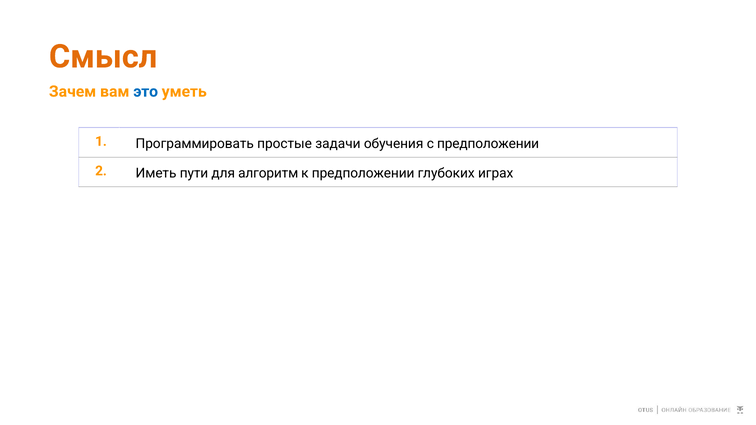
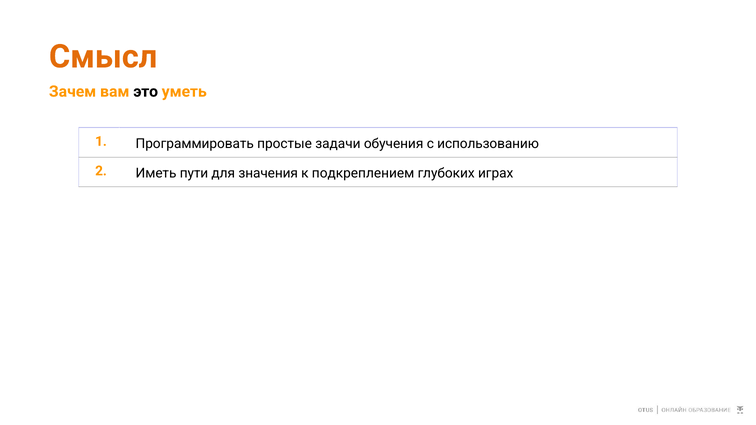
это colour: blue -> black
с предположении: предположении -> использованию
алгоритм: алгоритм -> значения
к предположении: предположении -> подкреплением
